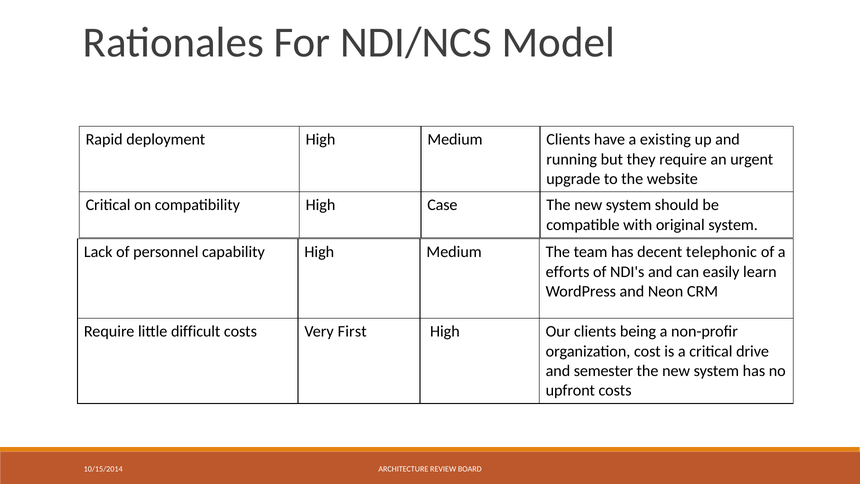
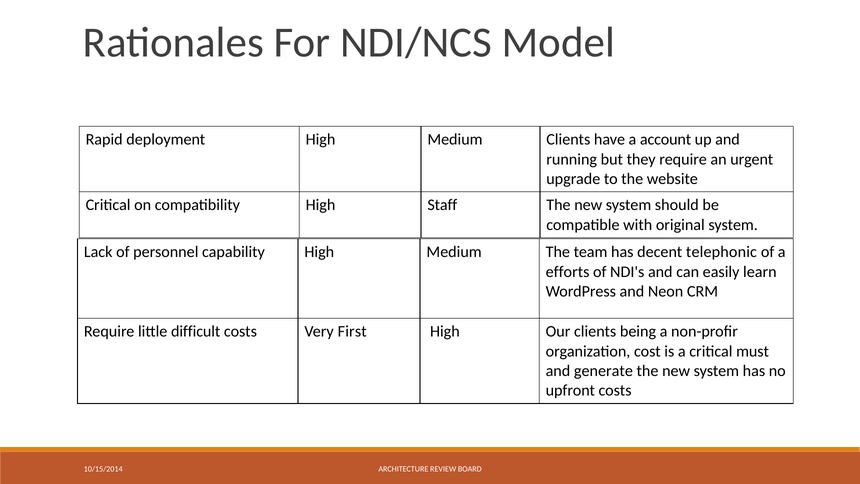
existing: existing -> account
Case: Case -> Staff
drive: drive -> must
semester: semester -> generate
